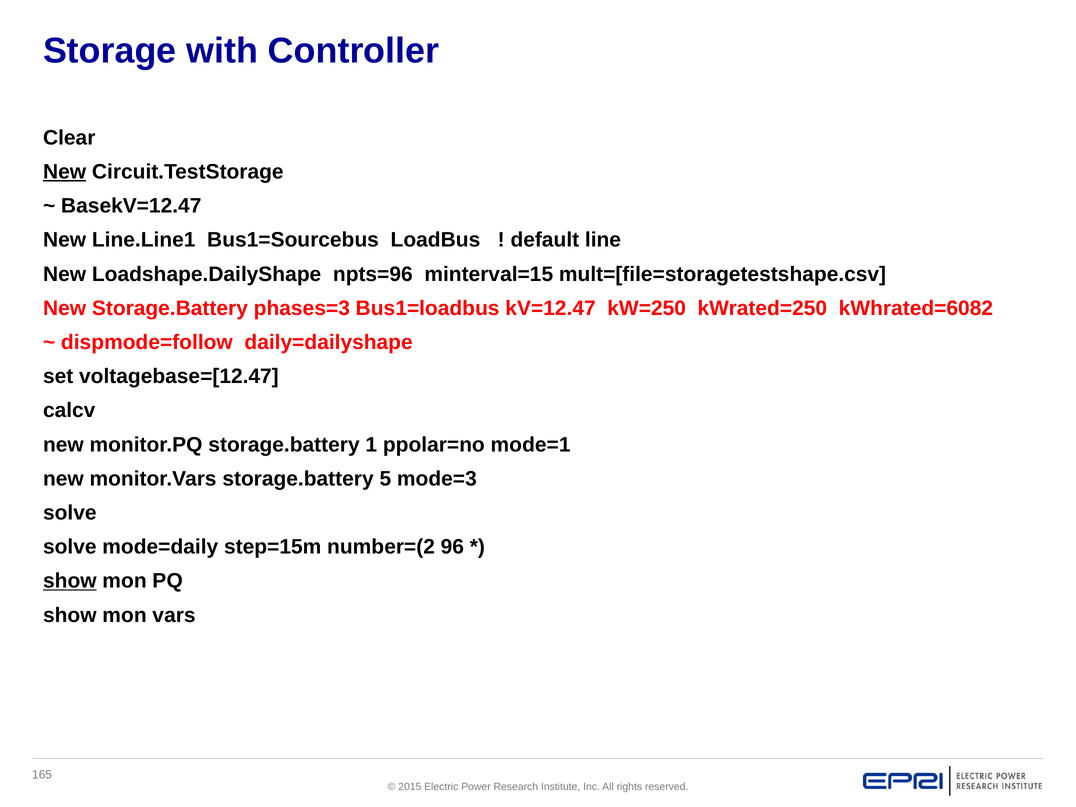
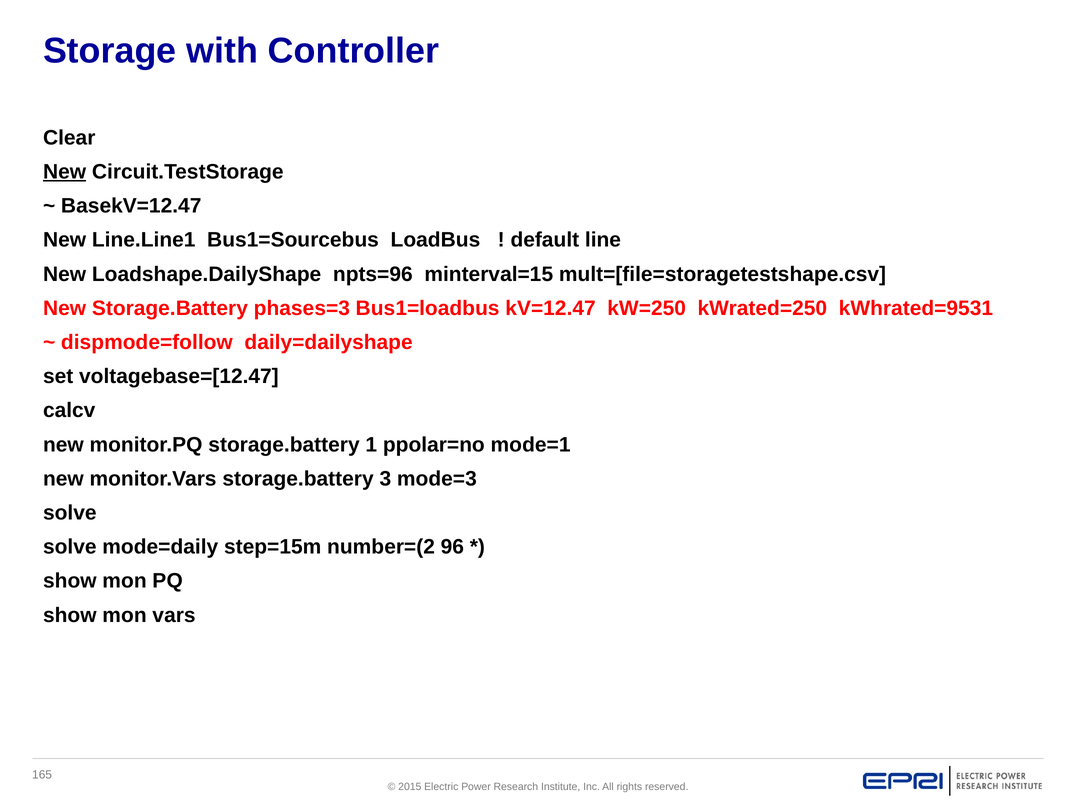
kWhrated=6082: kWhrated=6082 -> kWhrated=9531
5: 5 -> 3
show at (70, 581) underline: present -> none
